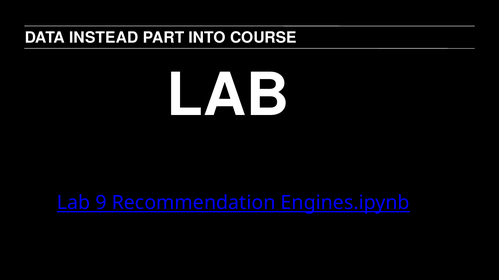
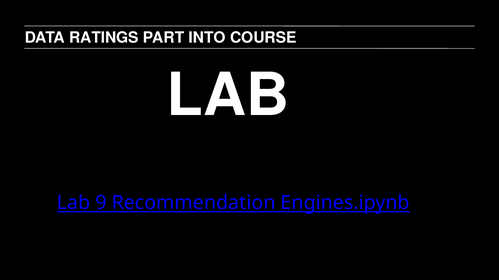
INSTEAD: INSTEAD -> RATINGS
